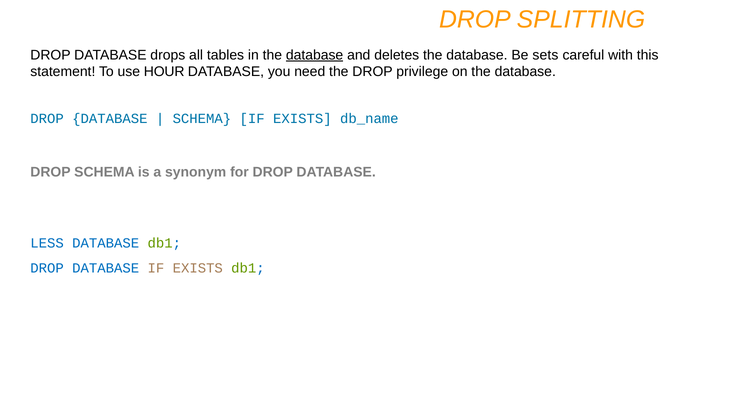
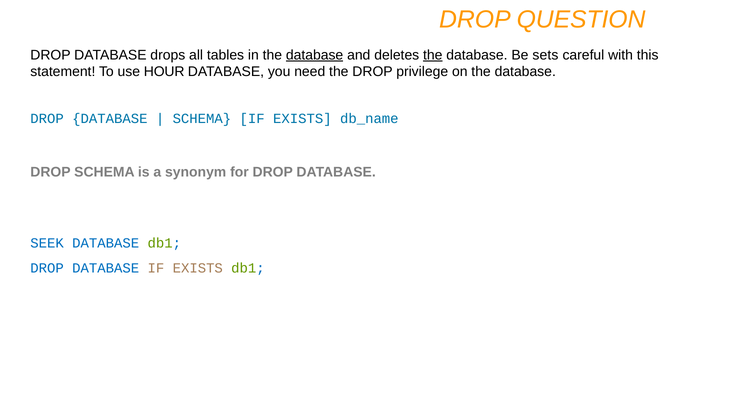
SPLITTING: SPLITTING -> QUESTION
the at (433, 55) underline: none -> present
LESS: LESS -> SEEK
